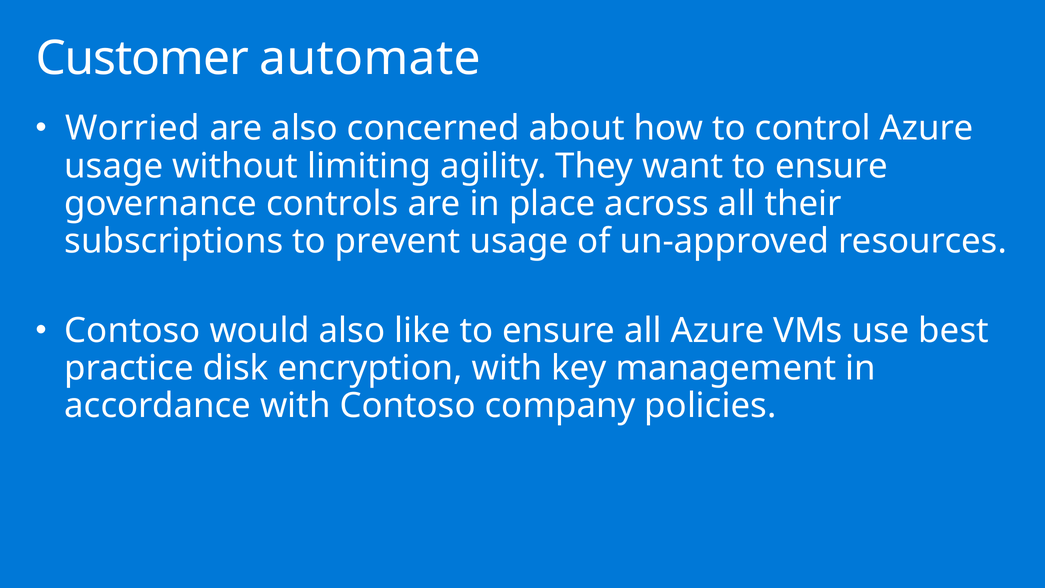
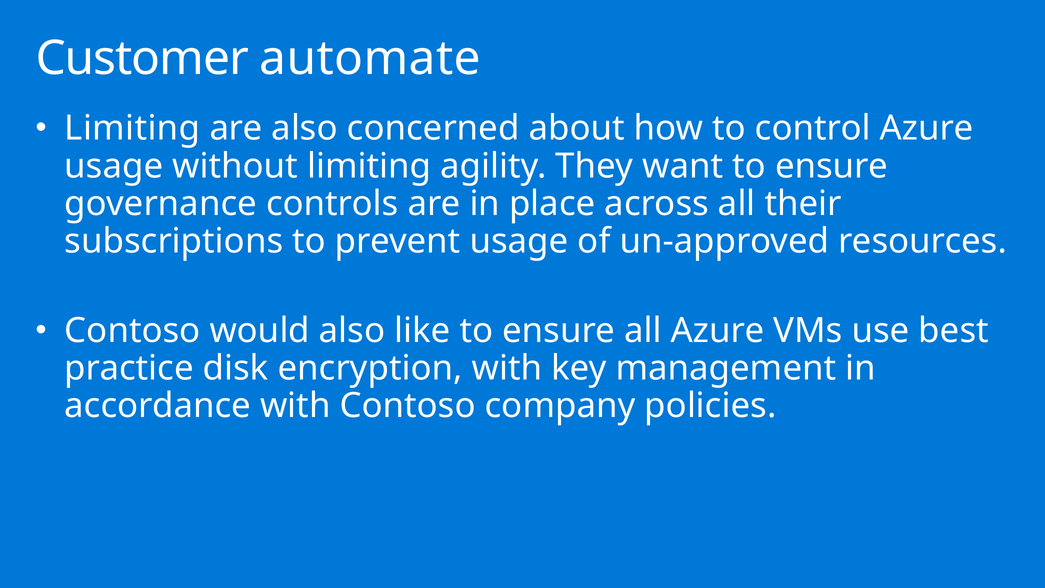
Worried at (132, 128): Worried -> Limiting
